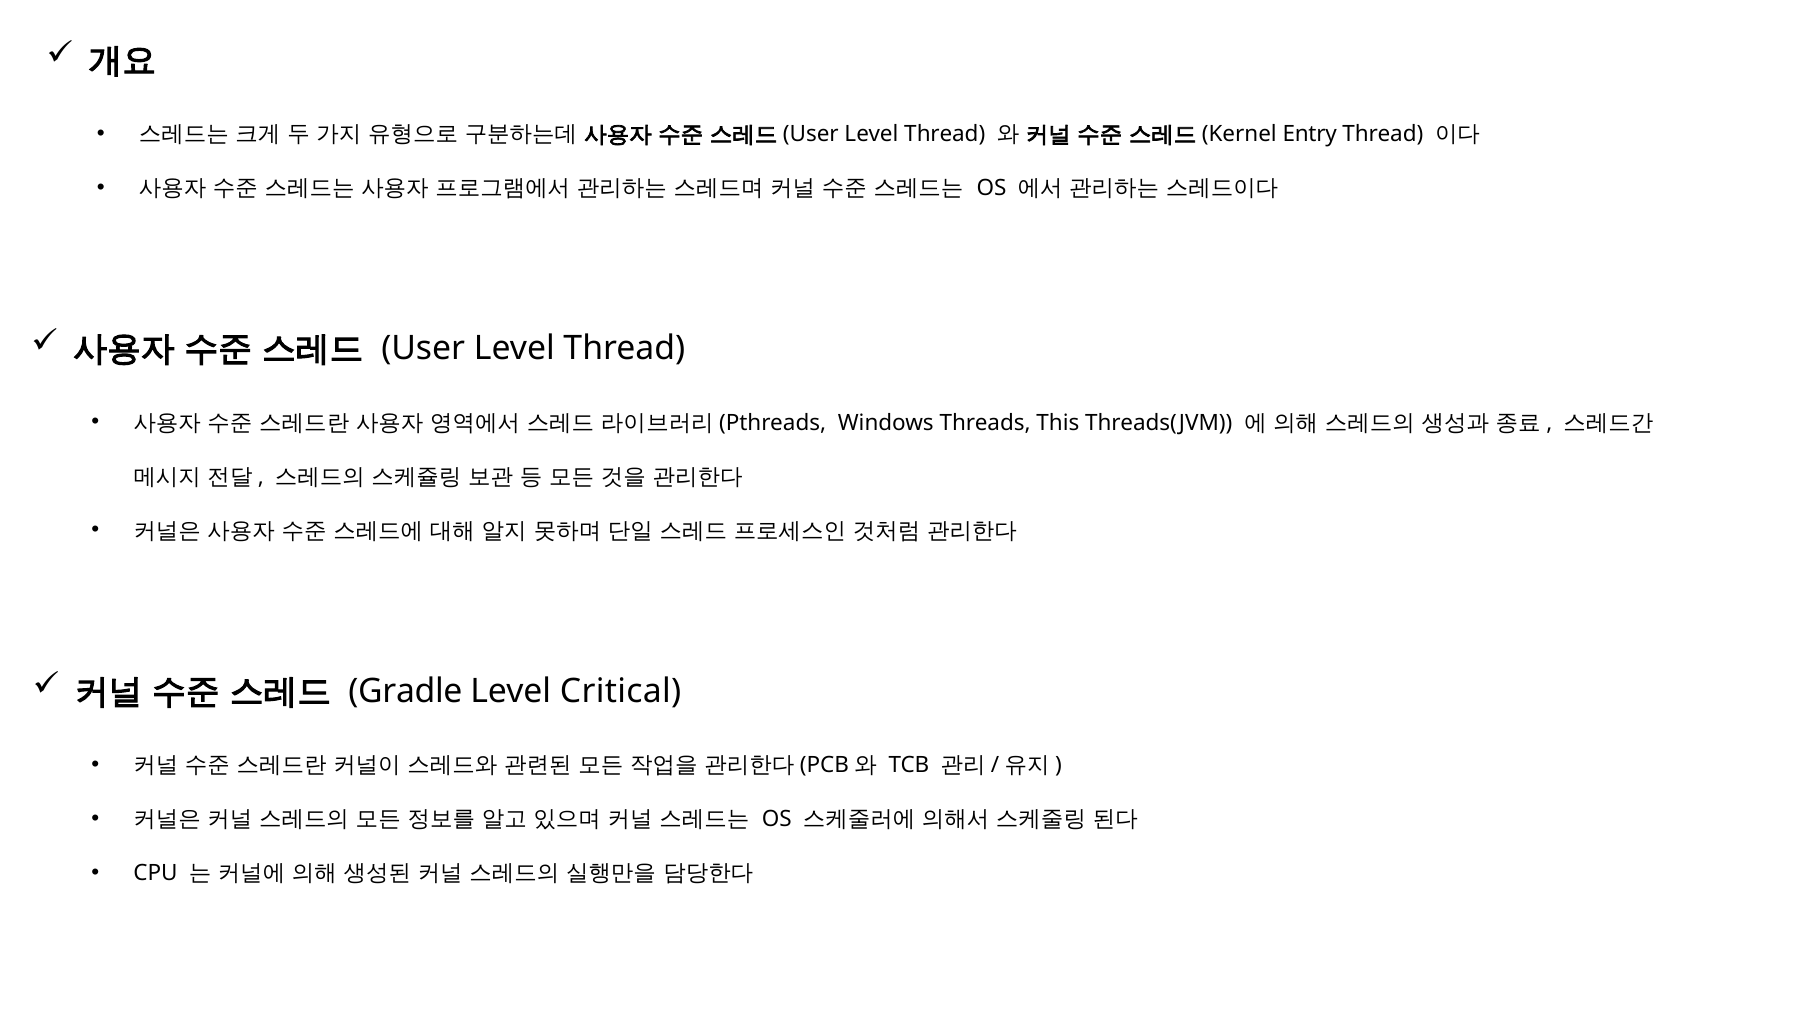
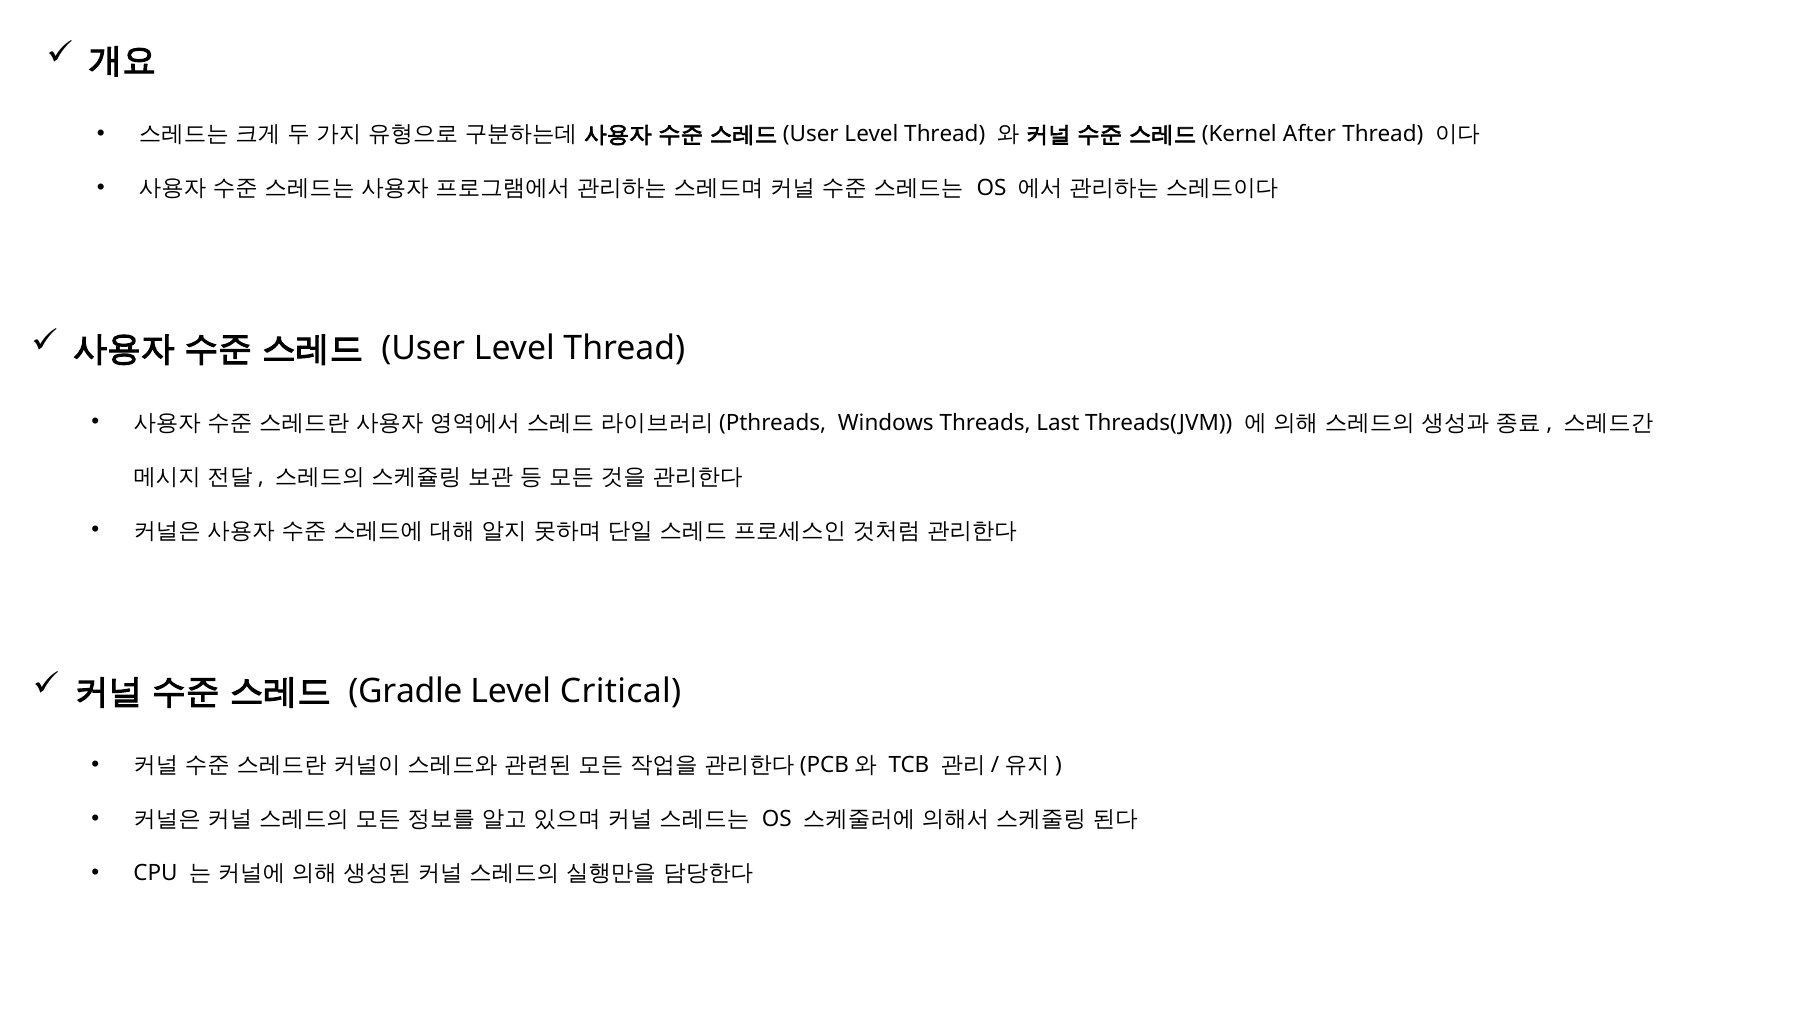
Entry: Entry -> After
This: This -> Last
